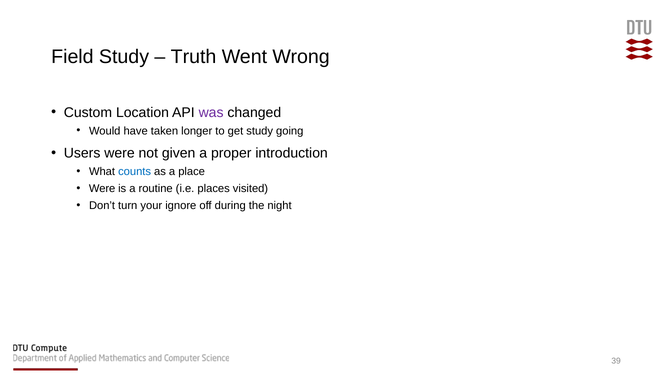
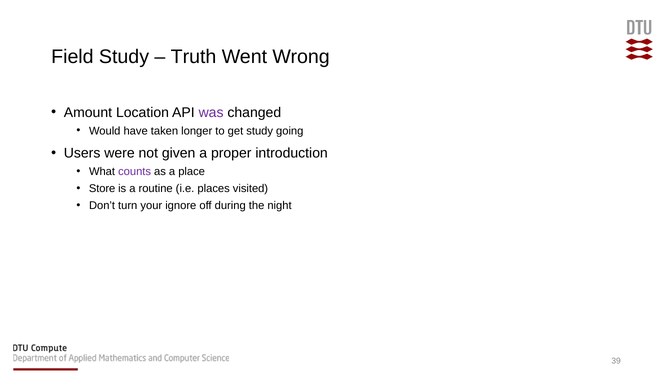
Custom: Custom -> Amount
counts colour: blue -> purple
Were at (102, 189): Were -> Store
